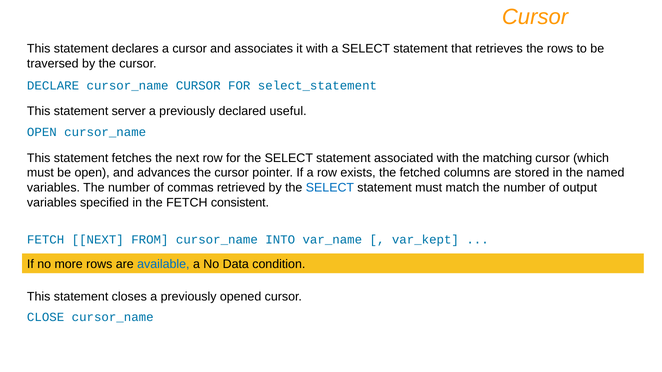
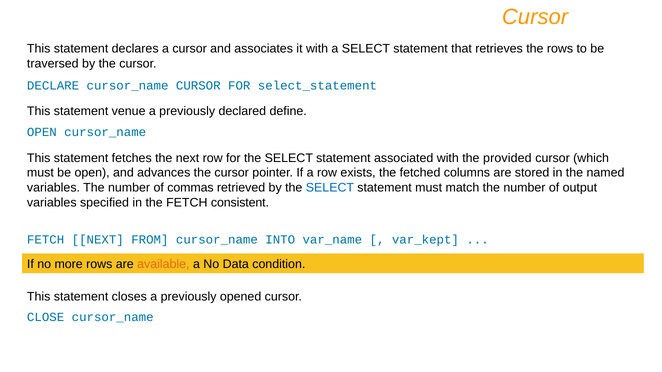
server: server -> venue
useful: useful -> define
matching: matching -> provided
available colour: blue -> orange
